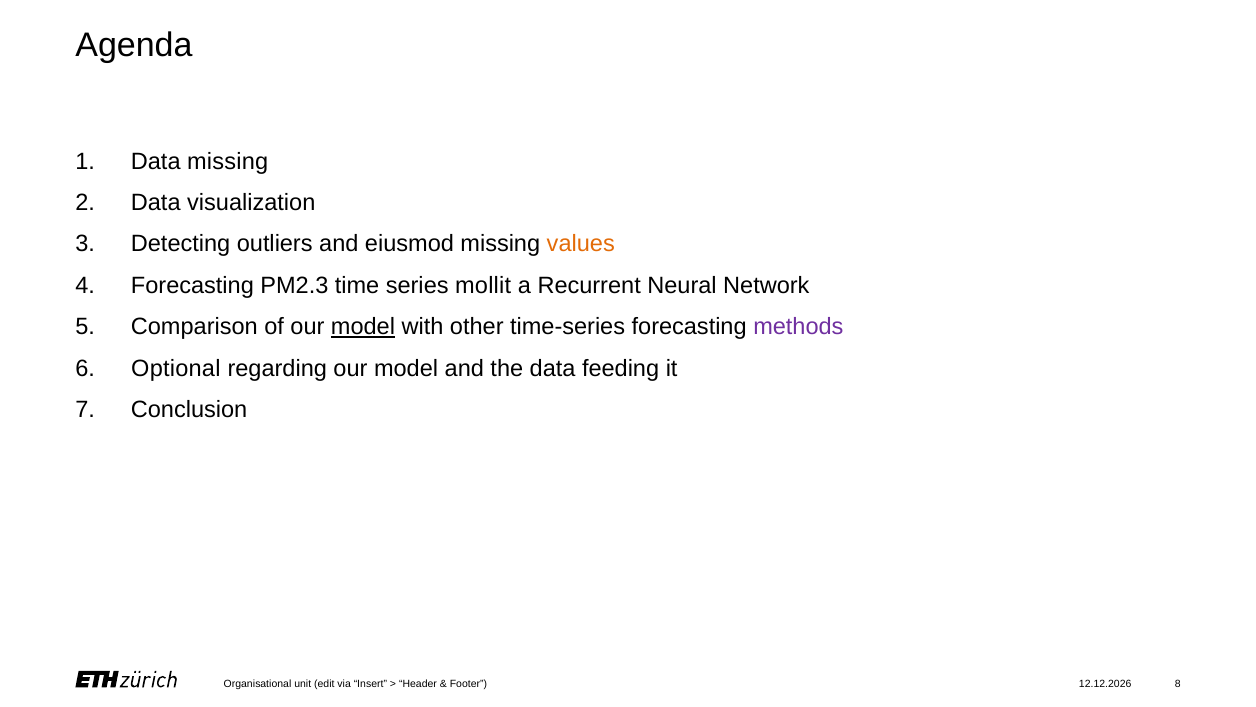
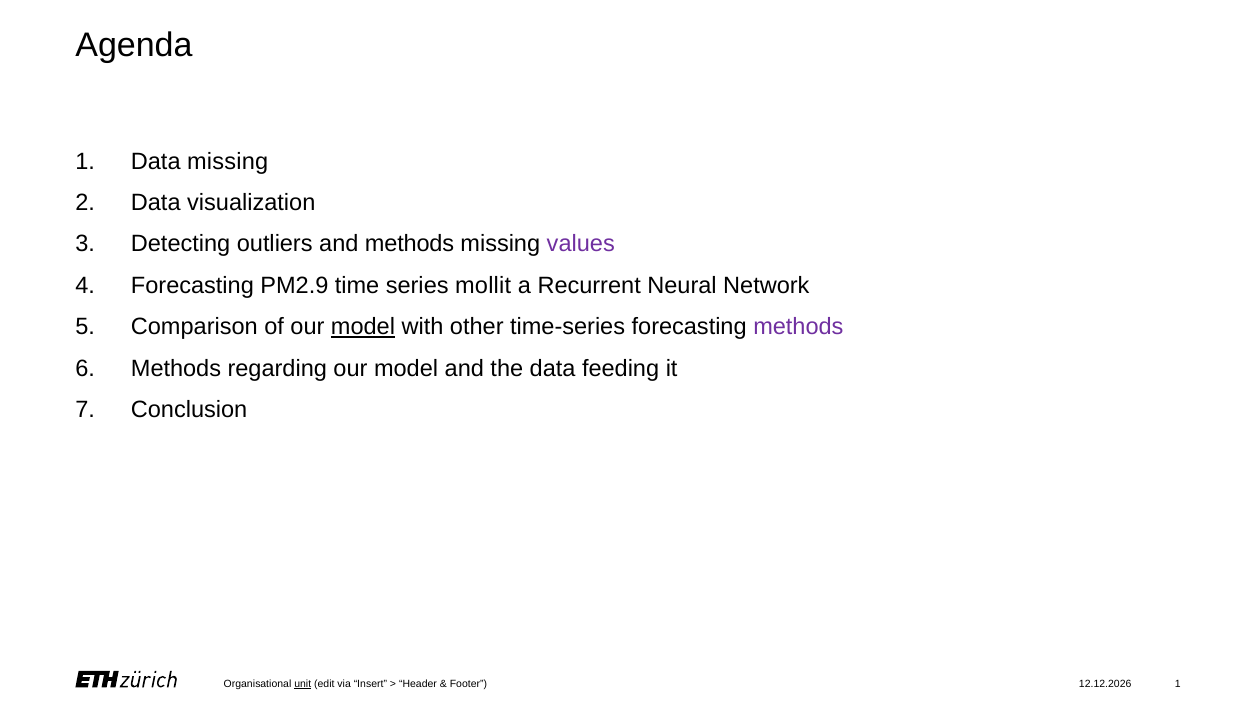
and eiusmod: eiusmod -> methods
values colour: orange -> purple
PM2.3: PM2.3 -> PM2.9
Optional at (176, 368): Optional -> Methods
unit underline: none -> present
8 at (1178, 684): 8 -> 1
